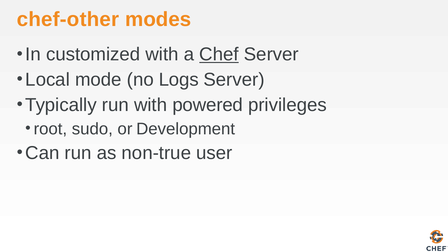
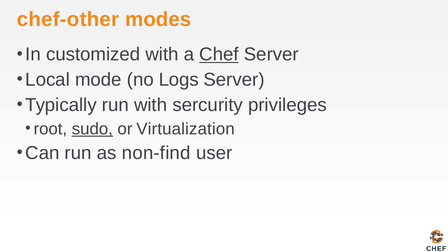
powered: powered -> sercurity
sudo underline: none -> present
Development: Development -> Virtualization
non-true: non-true -> non-find
